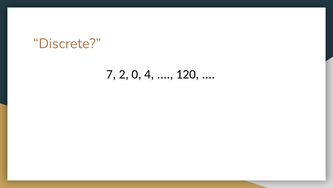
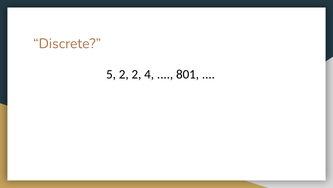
7: 7 -> 5
2 0: 0 -> 2
120: 120 -> 801
